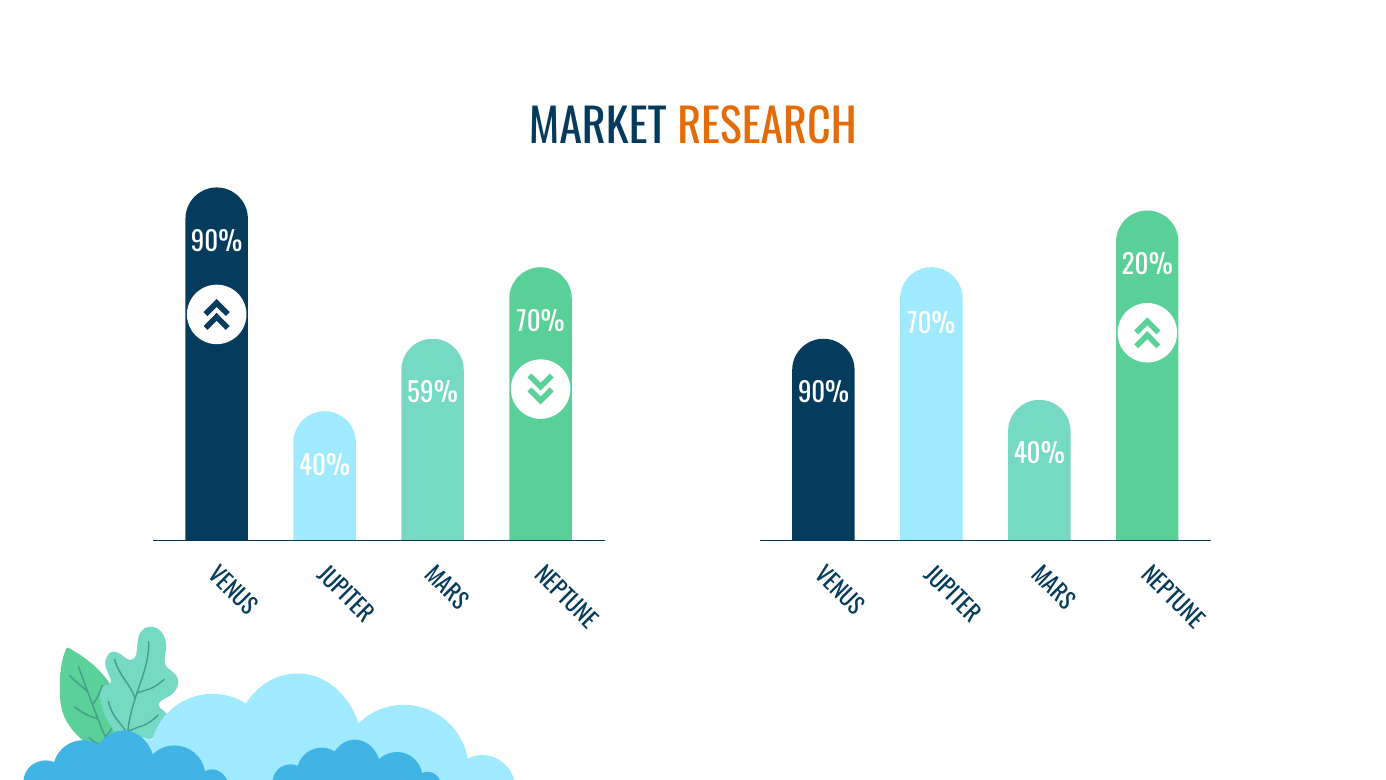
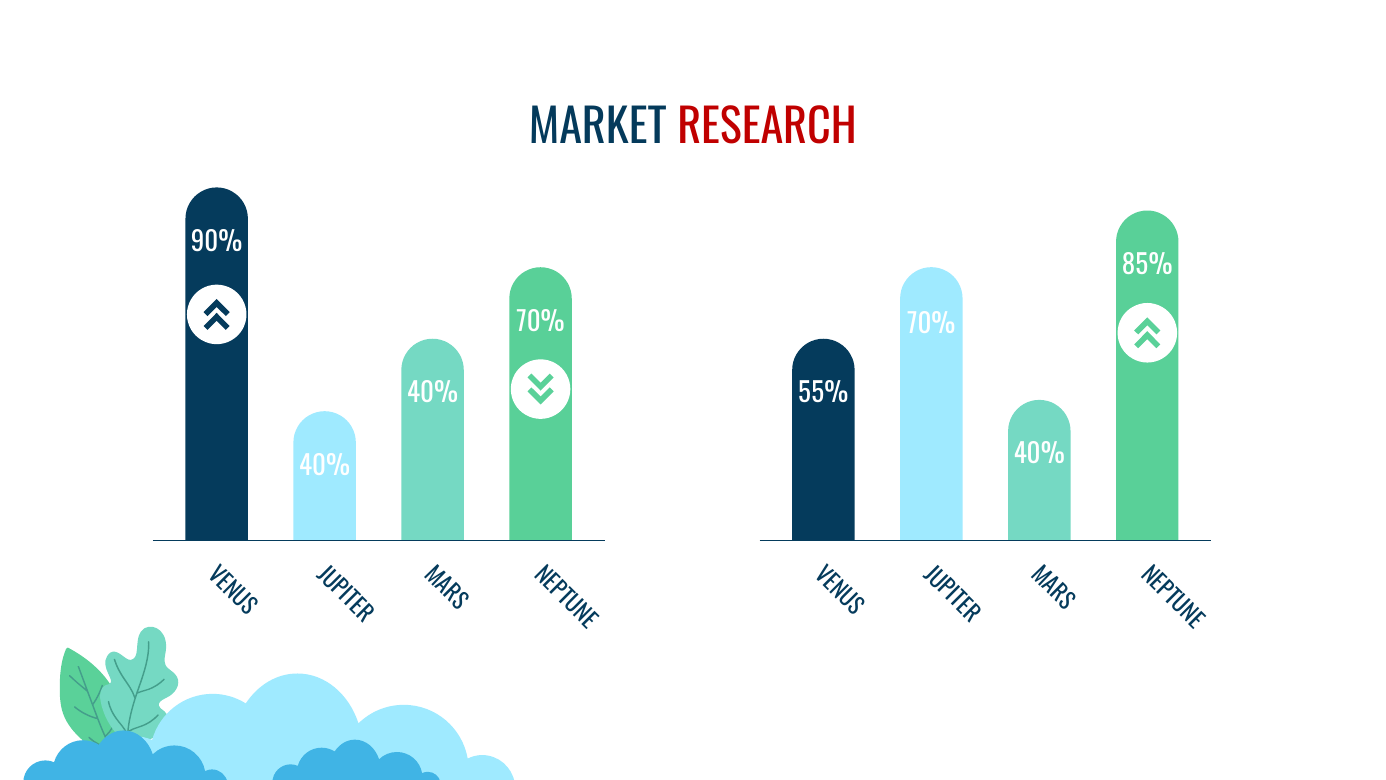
RESEARCH colour: orange -> red
20%: 20% -> 85%
59% at (433, 394): 59% -> 40%
90% at (824, 394): 90% -> 55%
